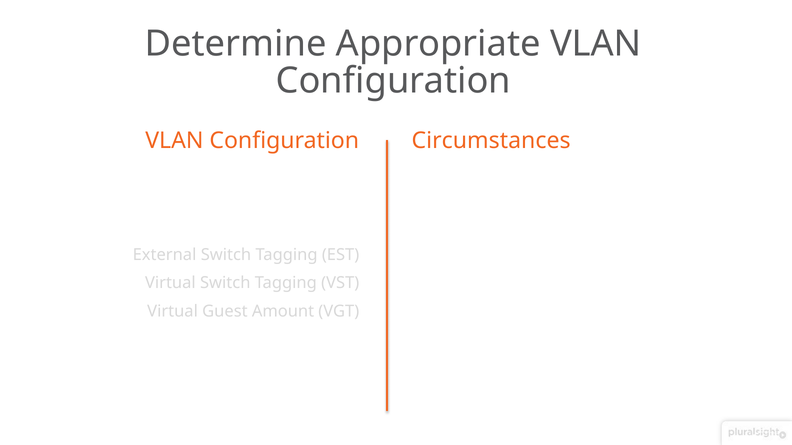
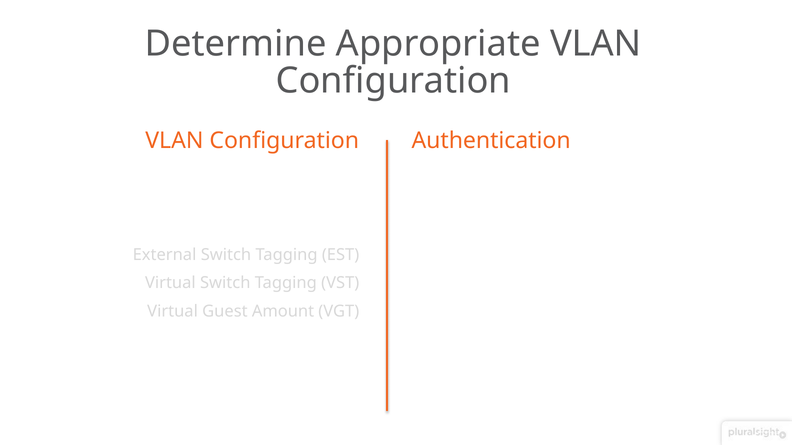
Circumstances: Circumstances -> Authentication
